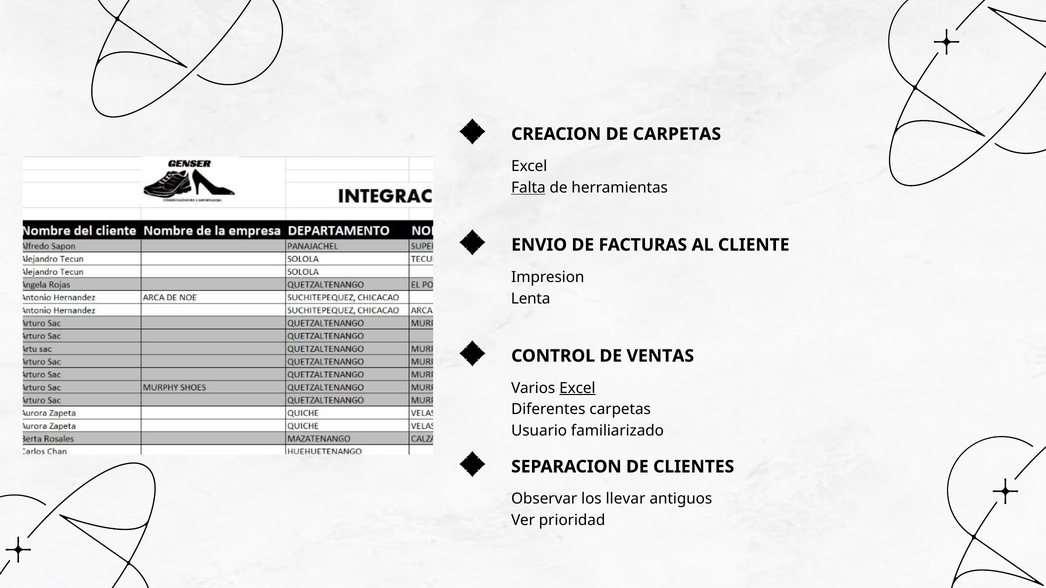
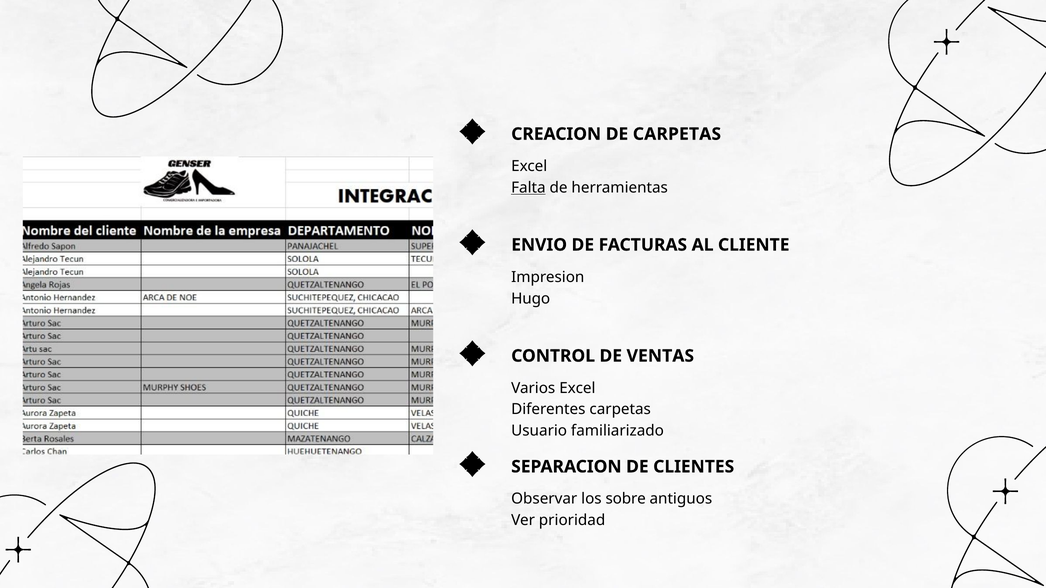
Lenta: Lenta -> Hugo
Excel at (577, 388) underline: present -> none
llevar: llevar -> sobre
